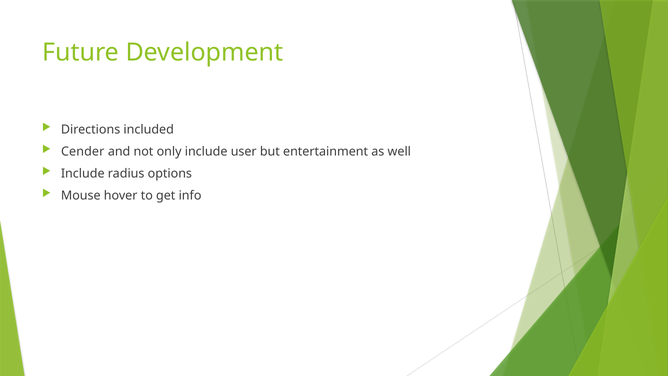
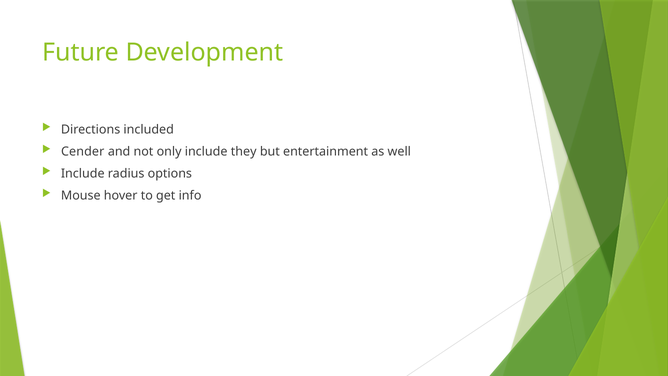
user: user -> they
